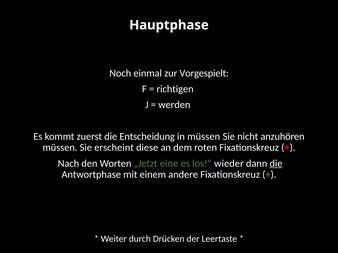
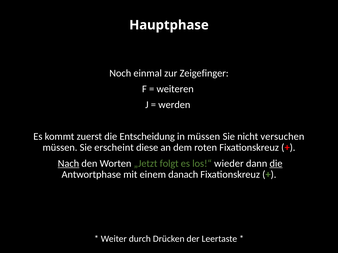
Vorgespielt: Vorgespielt -> Zeigefinger
richtigen: richtigen -> weiteren
anzuhören: anzuhören -> versuchen
Nach underline: none -> present
eine: eine -> folgt
andere: andere -> danach
